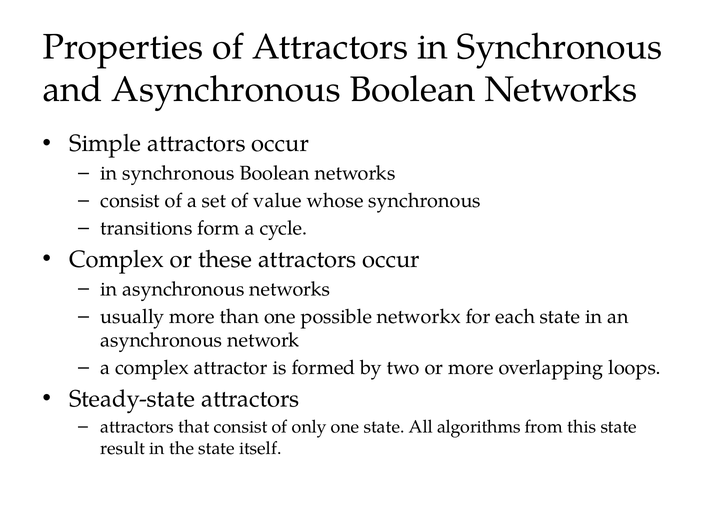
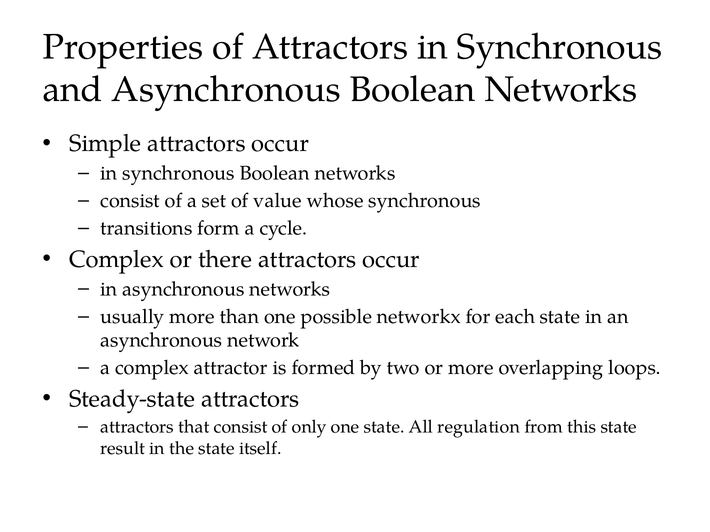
these: these -> there
algorithms: algorithms -> regulation
